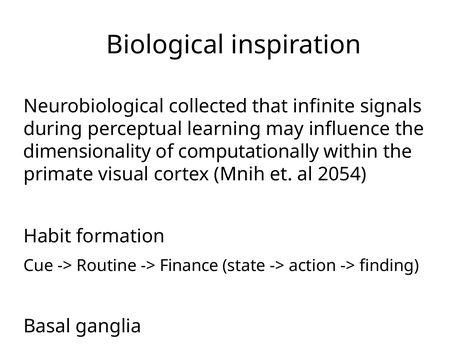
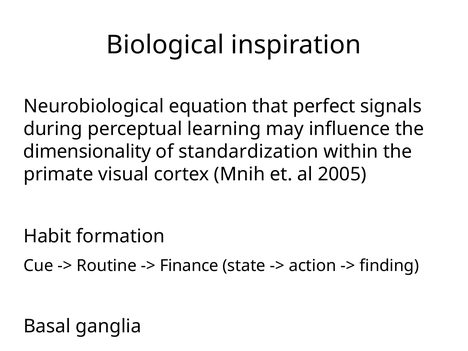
collected: collected -> equation
infinite: infinite -> perfect
computationally: computationally -> standardization
2054: 2054 -> 2005
